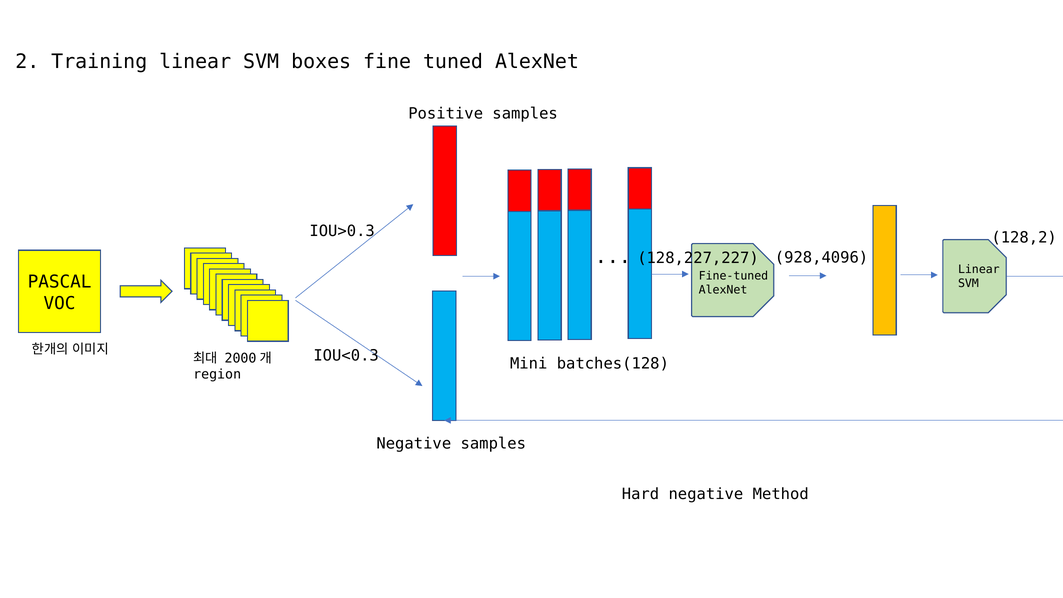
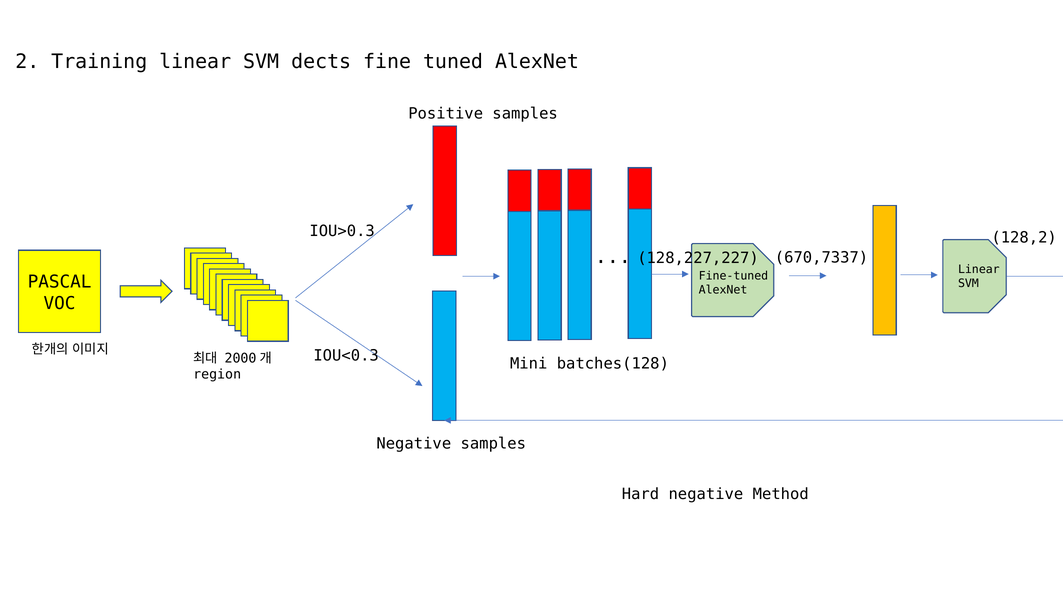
boxes: boxes -> dects
928,4096: 928,4096 -> 670,7337
